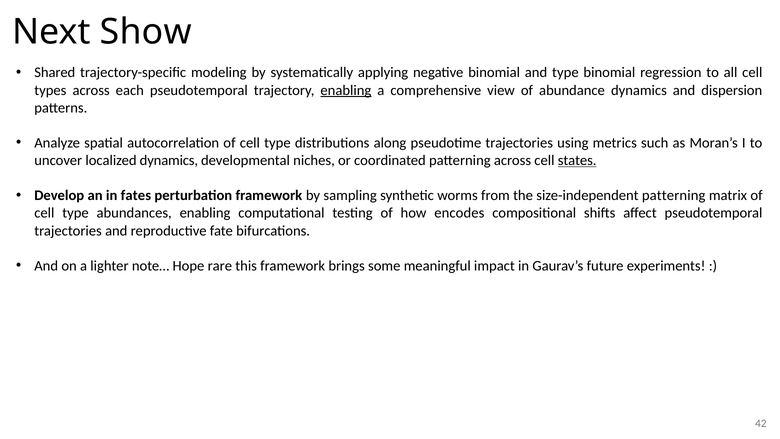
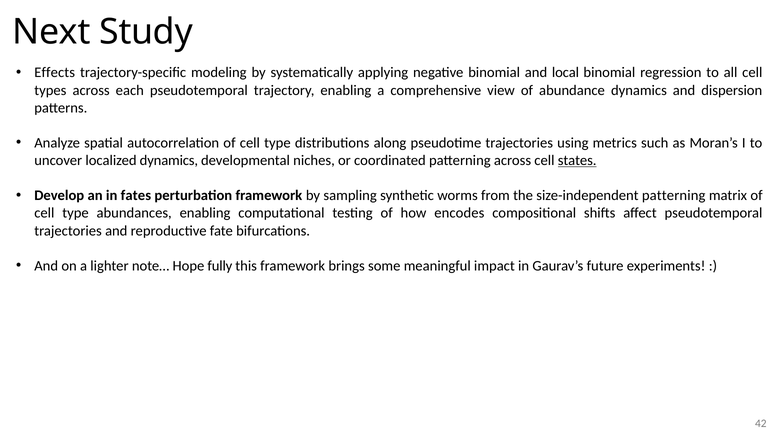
Show: Show -> Study
Shared: Shared -> Effects
and type: type -> local
enabling at (346, 90) underline: present -> none
rare: rare -> fully
